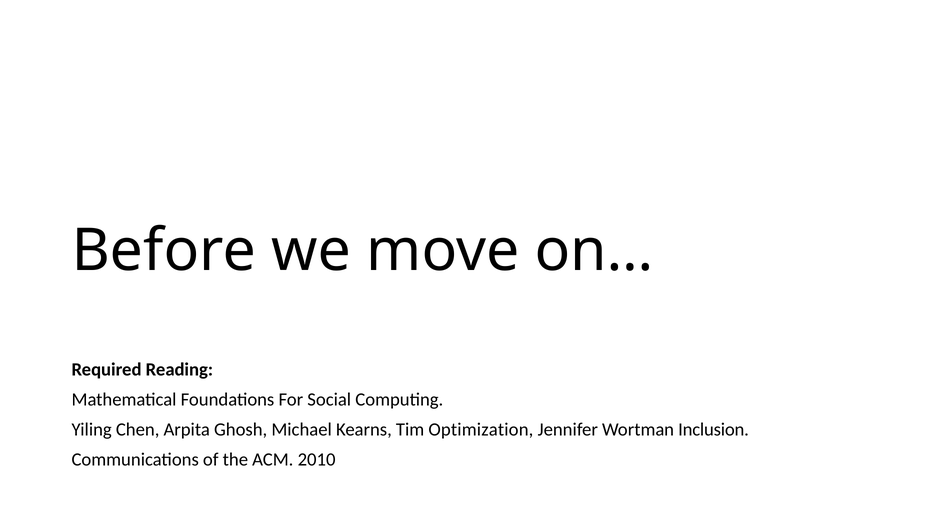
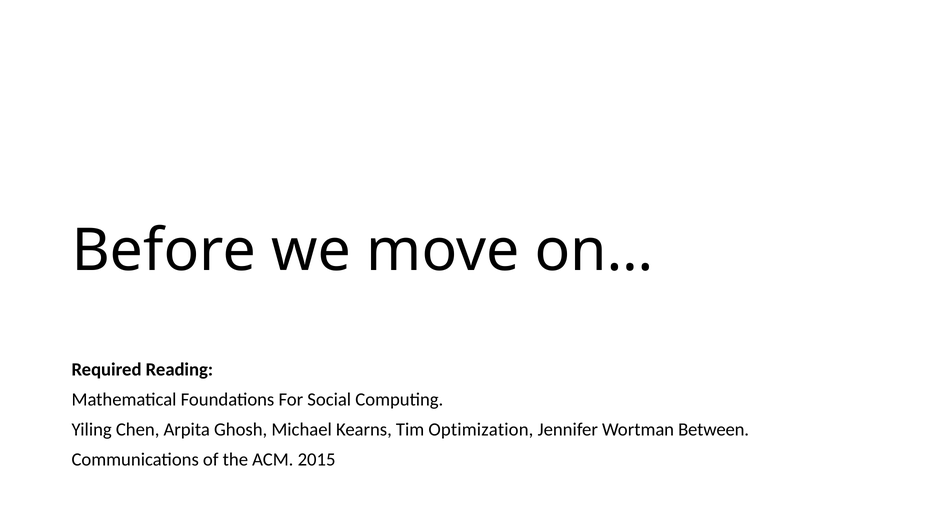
Inclusion: Inclusion -> Between
2010: 2010 -> 2015
